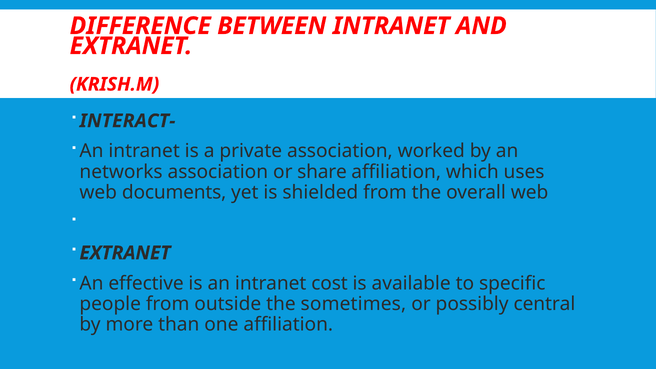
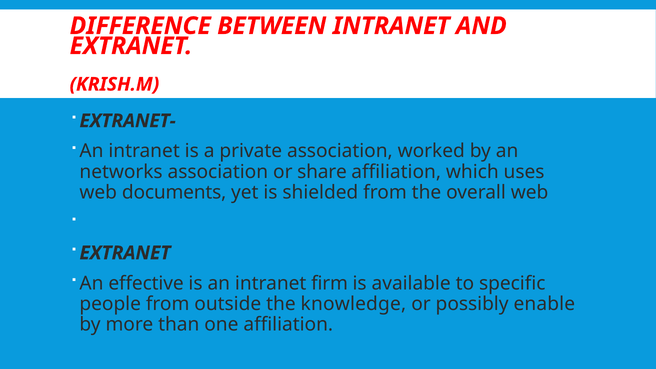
INTERACT-: INTERACT- -> EXTRANET-
cost: cost -> firm
sometimes: sometimes -> knowledge
central: central -> enable
